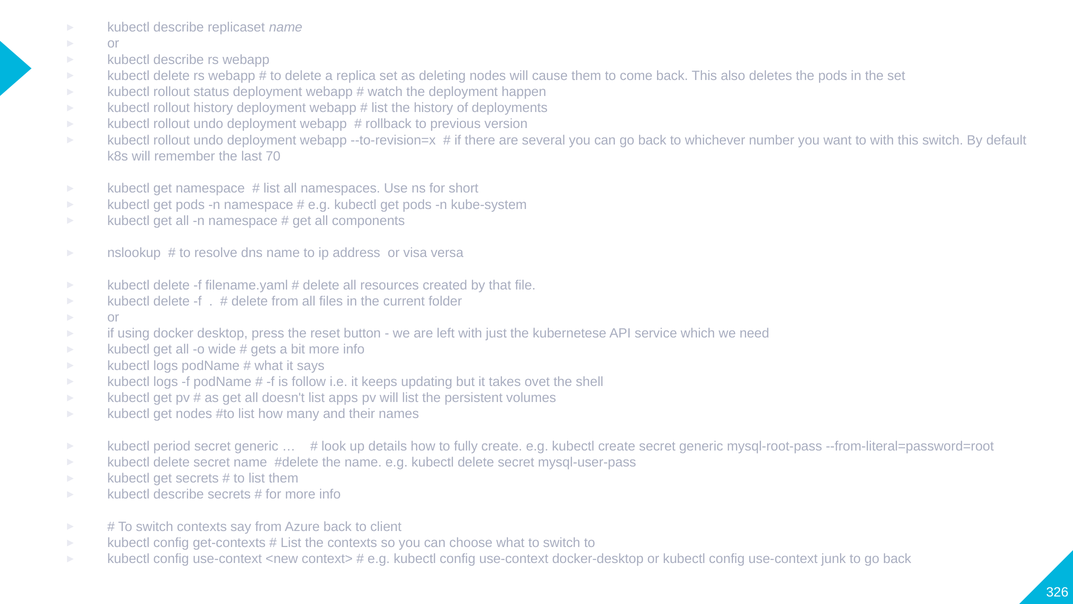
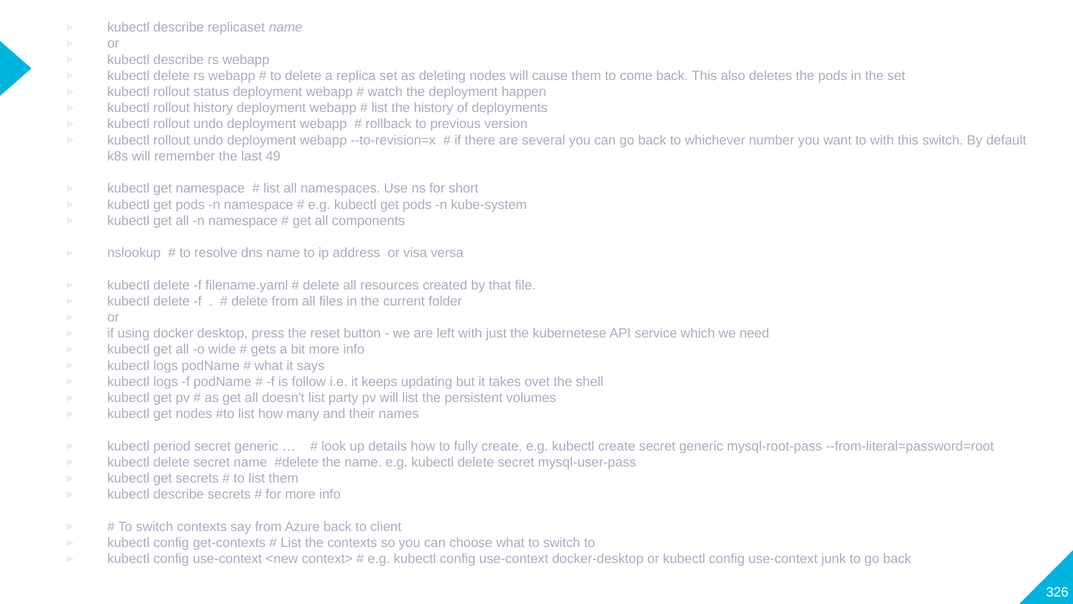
70: 70 -> 49
apps: apps -> party
